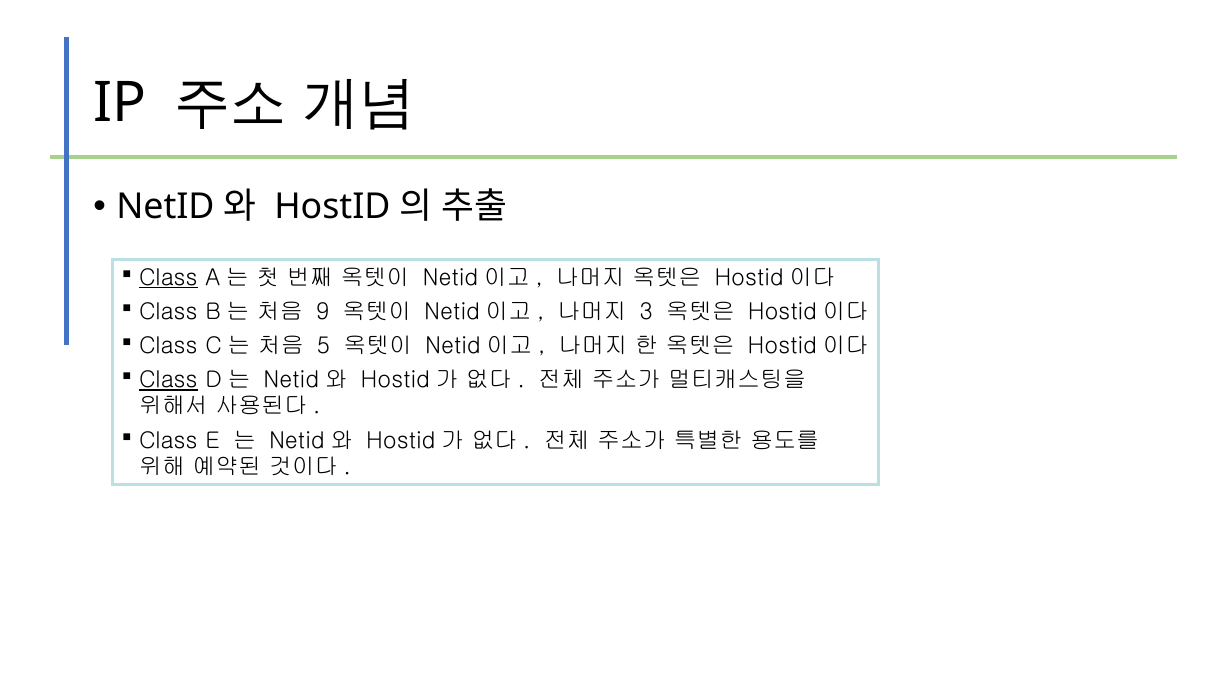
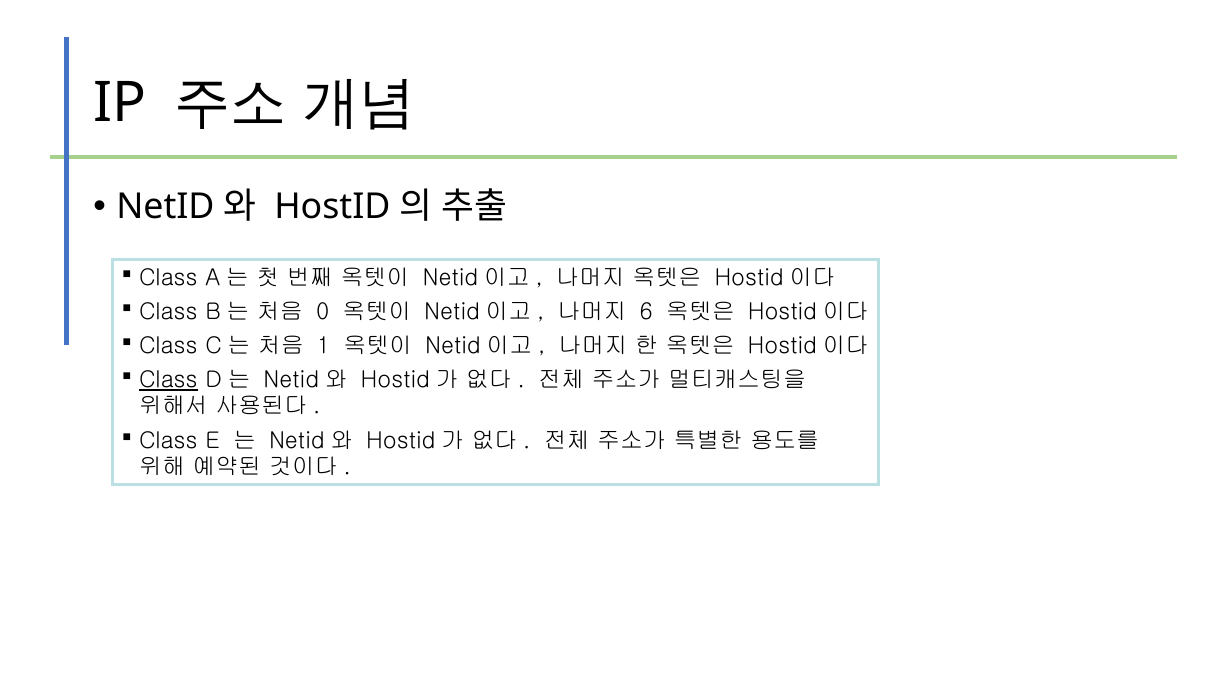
Class at (168, 278) underline: present -> none
9: 9 -> 0
3: 3 -> 6
5: 5 -> 1
